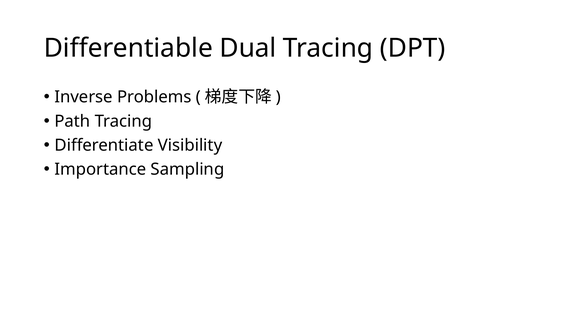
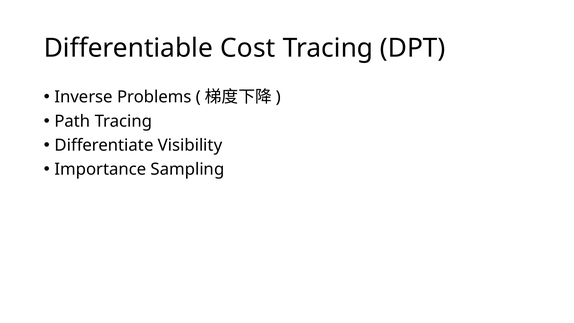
Dual: Dual -> Cost
